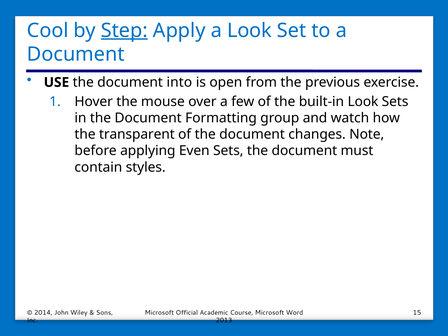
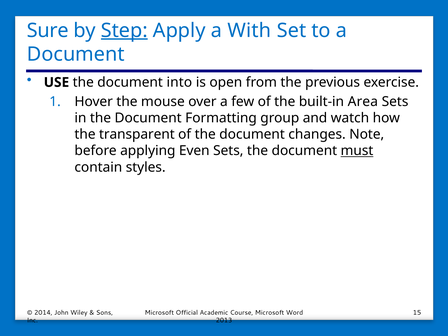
Cool: Cool -> Sure
a Look: Look -> With
built-in Look: Look -> Area
must underline: none -> present
